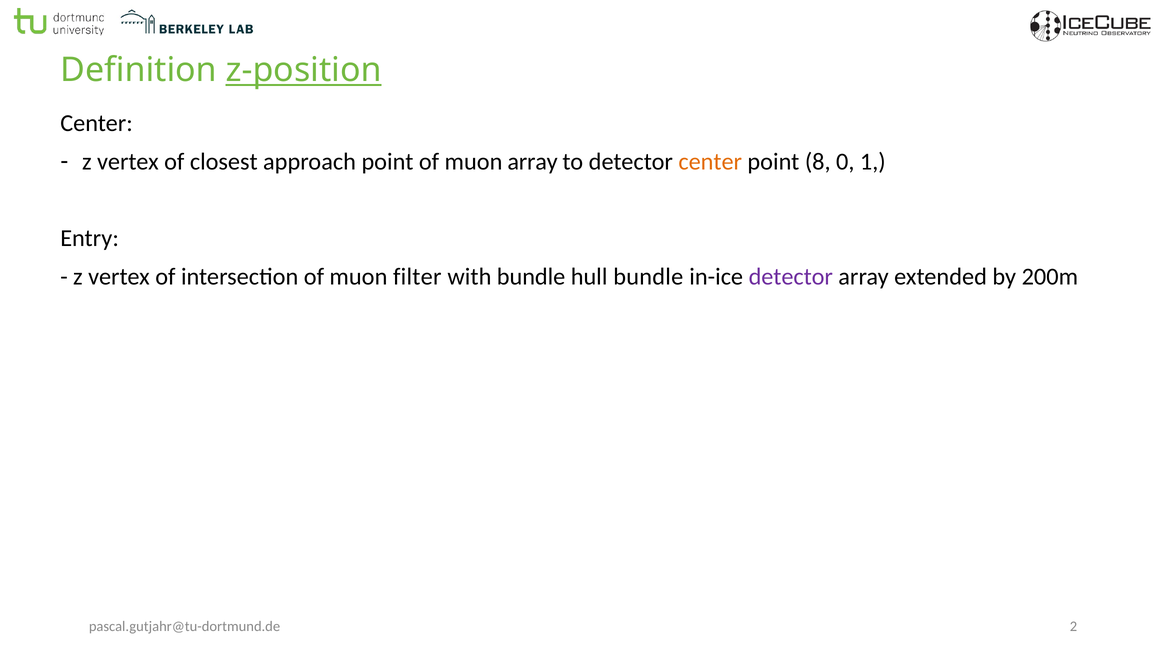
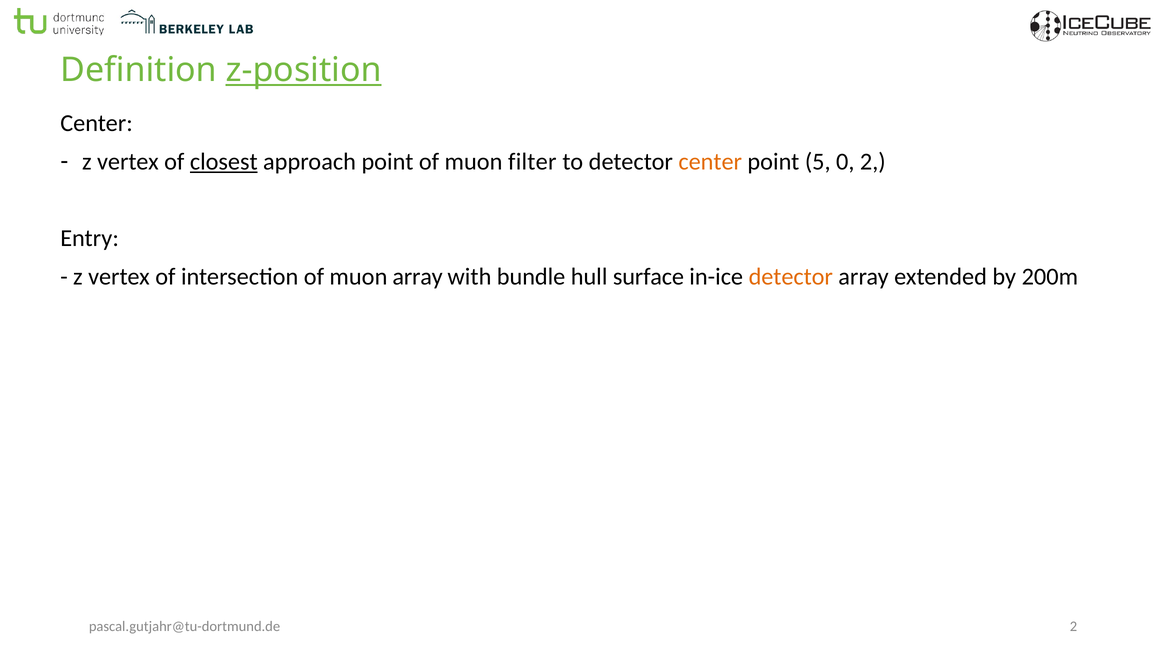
closest underline: none -> present
muon array: array -> filter
8: 8 -> 5
0 1: 1 -> 2
muon filter: filter -> array
hull bundle: bundle -> surface
detector at (791, 277) colour: purple -> orange
